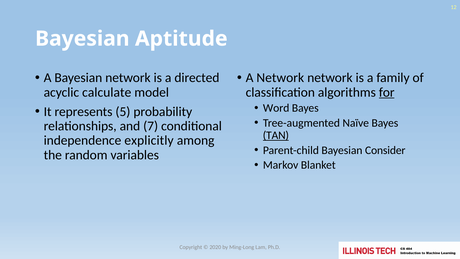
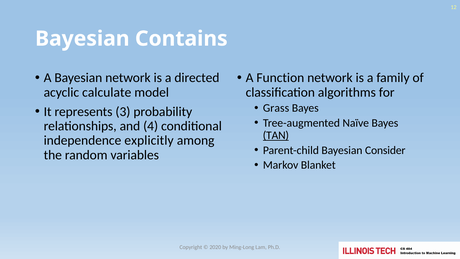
Aptitude: Aptitude -> Contains
A Network: Network -> Function
for underline: present -> none
Word: Word -> Grass
5: 5 -> 3
7: 7 -> 4
